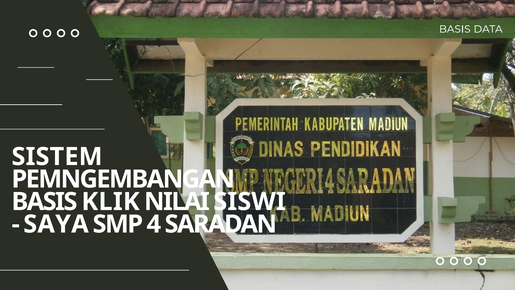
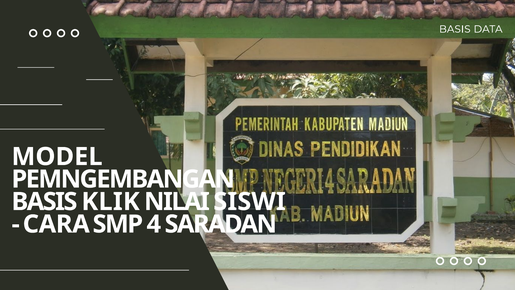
SISTEM: SISTEM -> MODEL
SAYA: SAYA -> CARA
